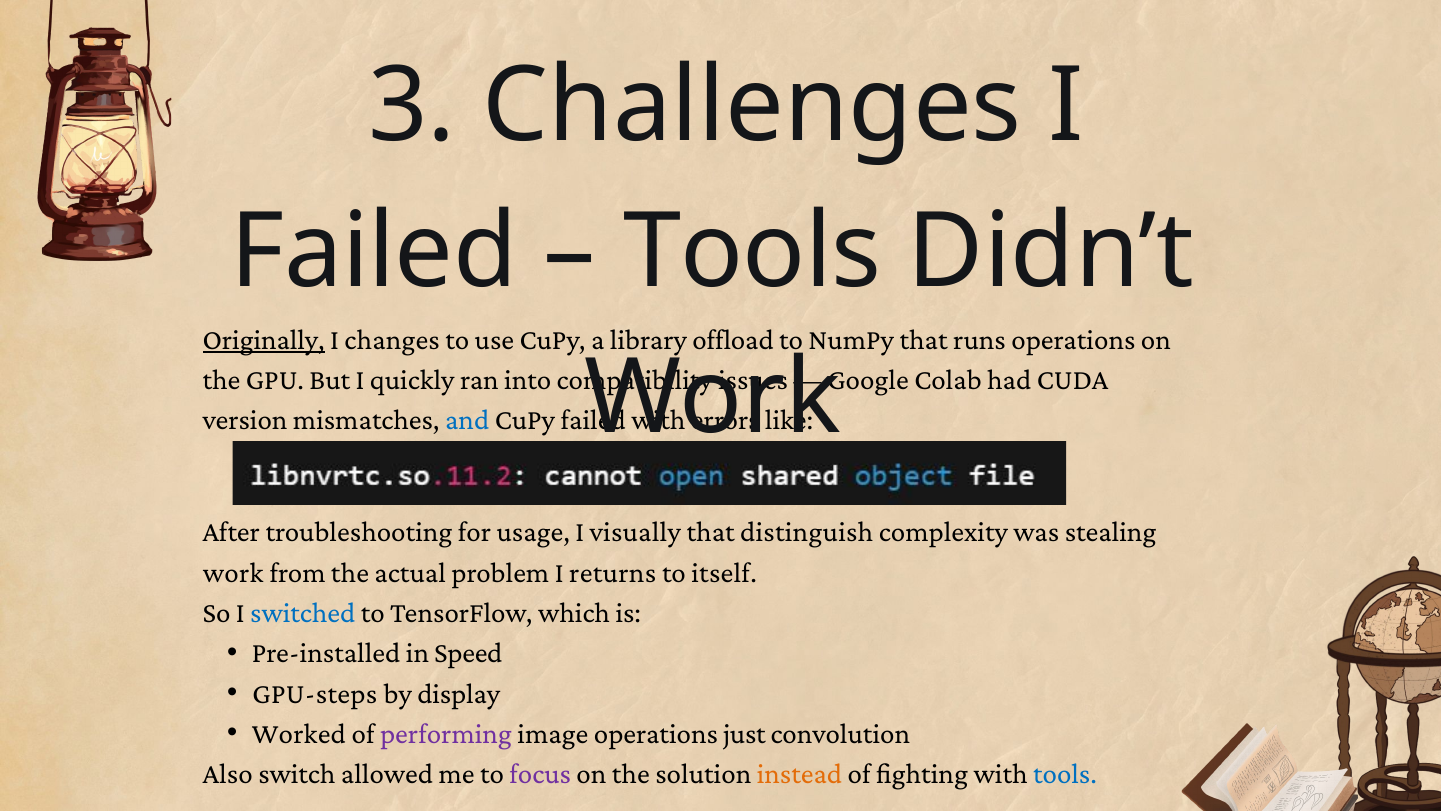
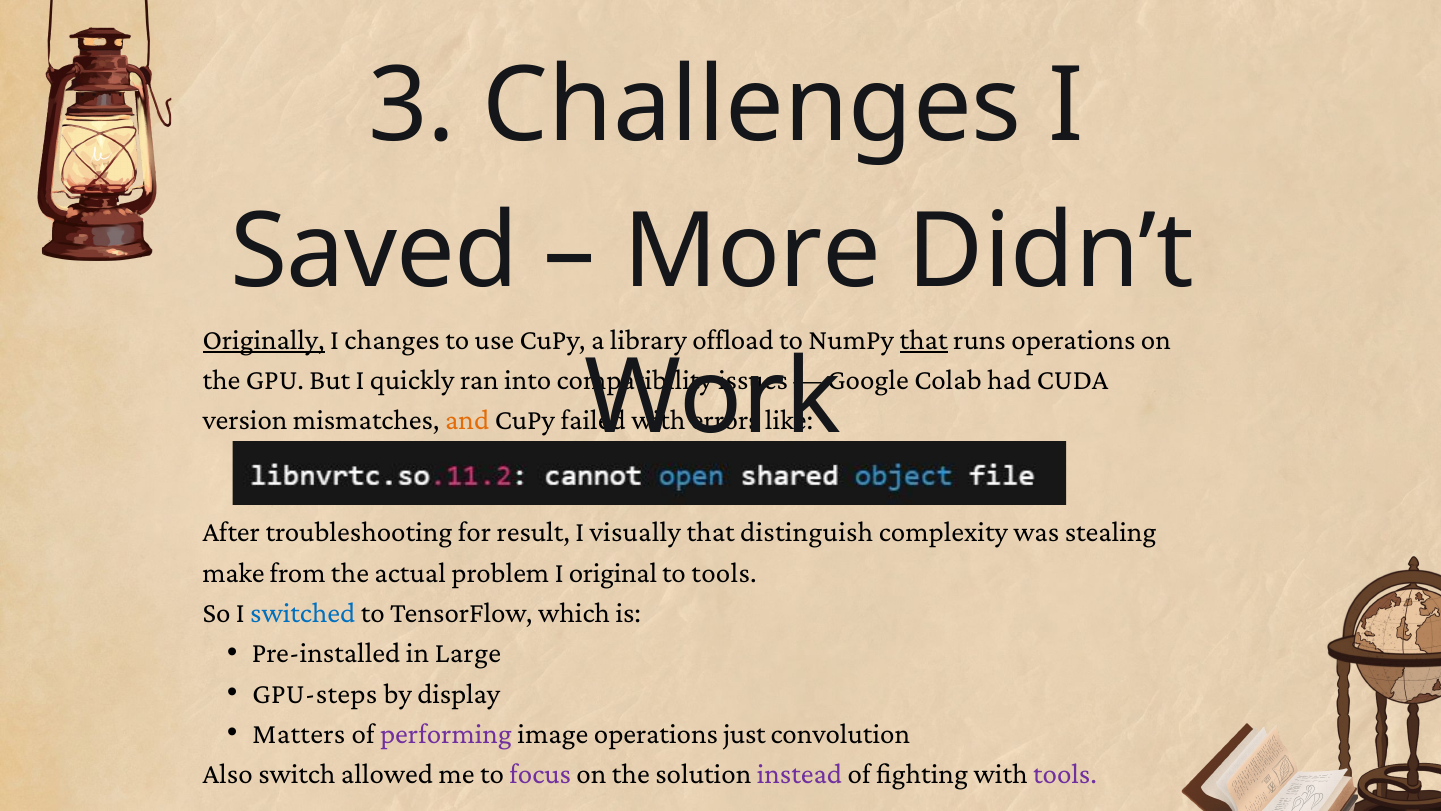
Failed at (374, 252): Failed -> Saved
Tools at (752, 252): Tools -> More
that at (924, 339) underline: none -> present
and colour: blue -> orange
usage: usage -> result
work at (233, 572): work -> make
returns: returns -> original
to itself: itself -> tools
Speed: Speed -> Large
Worked: Worked -> Matters
instead colour: orange -> purple
tools at (1065, 774) colour: blue -> purple
